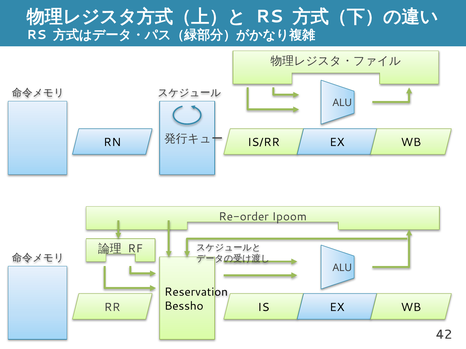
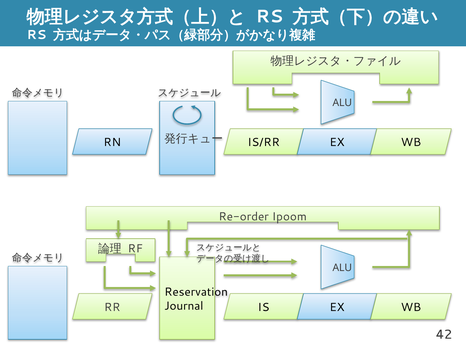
Bessho: Bessho -> Journal
